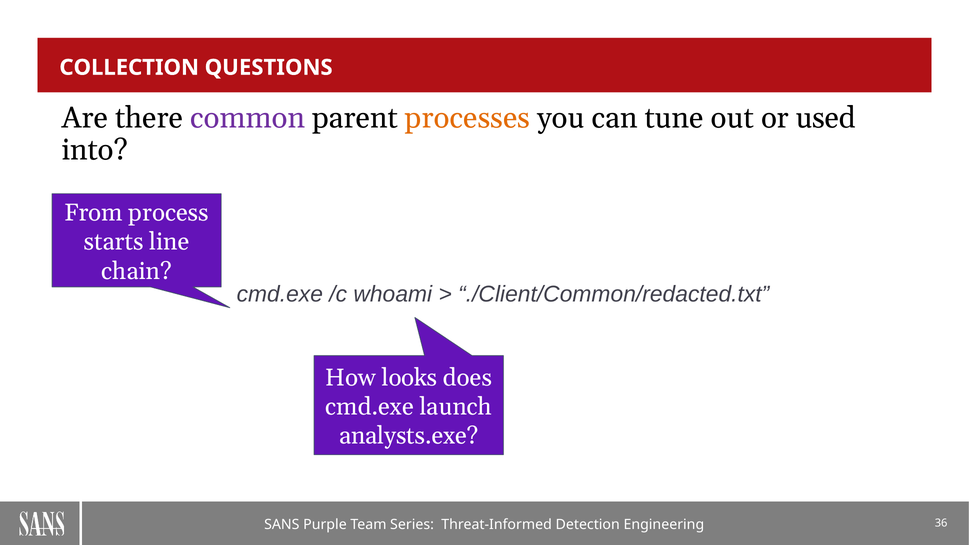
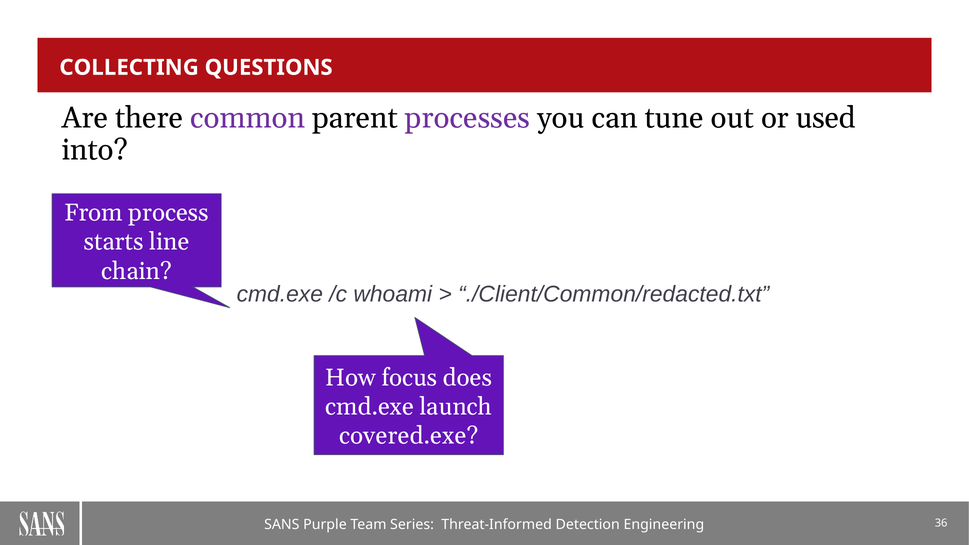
COLLECTION: COLLECTION -> COLLECTING
processes colour: orange -> purple
looks: looks -> focus
analysts.exe: analysts.exe -> covered.exe
